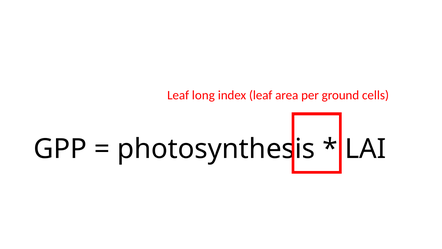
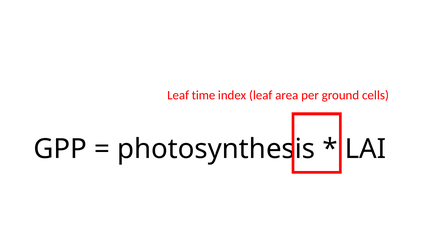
long: long -> time
